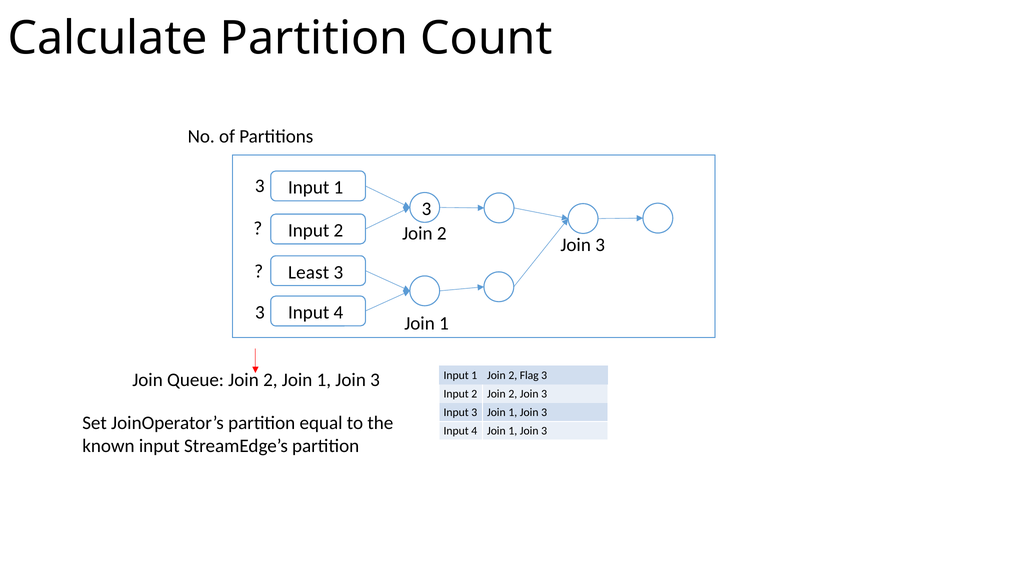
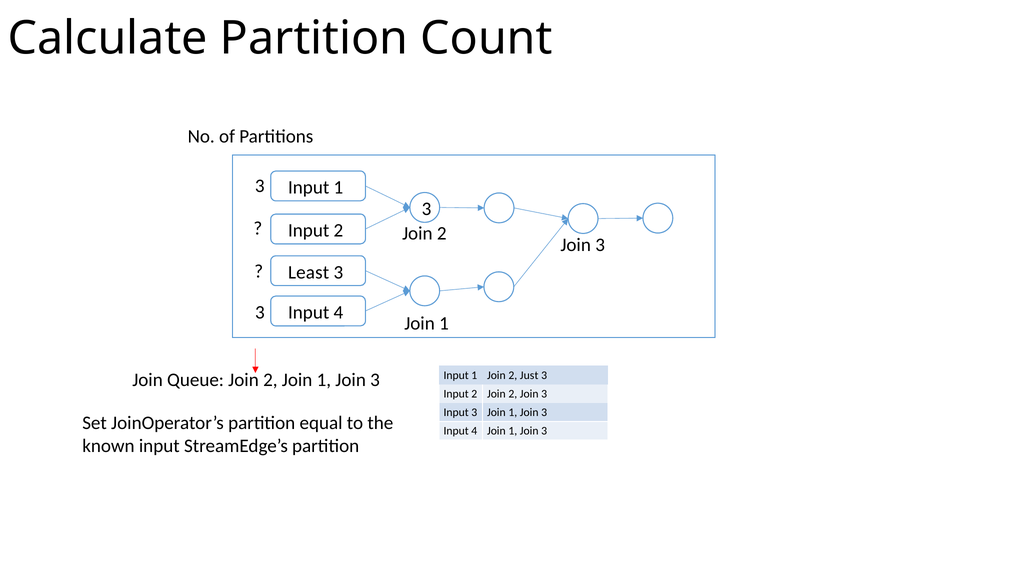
Flag: Flag -> Just
